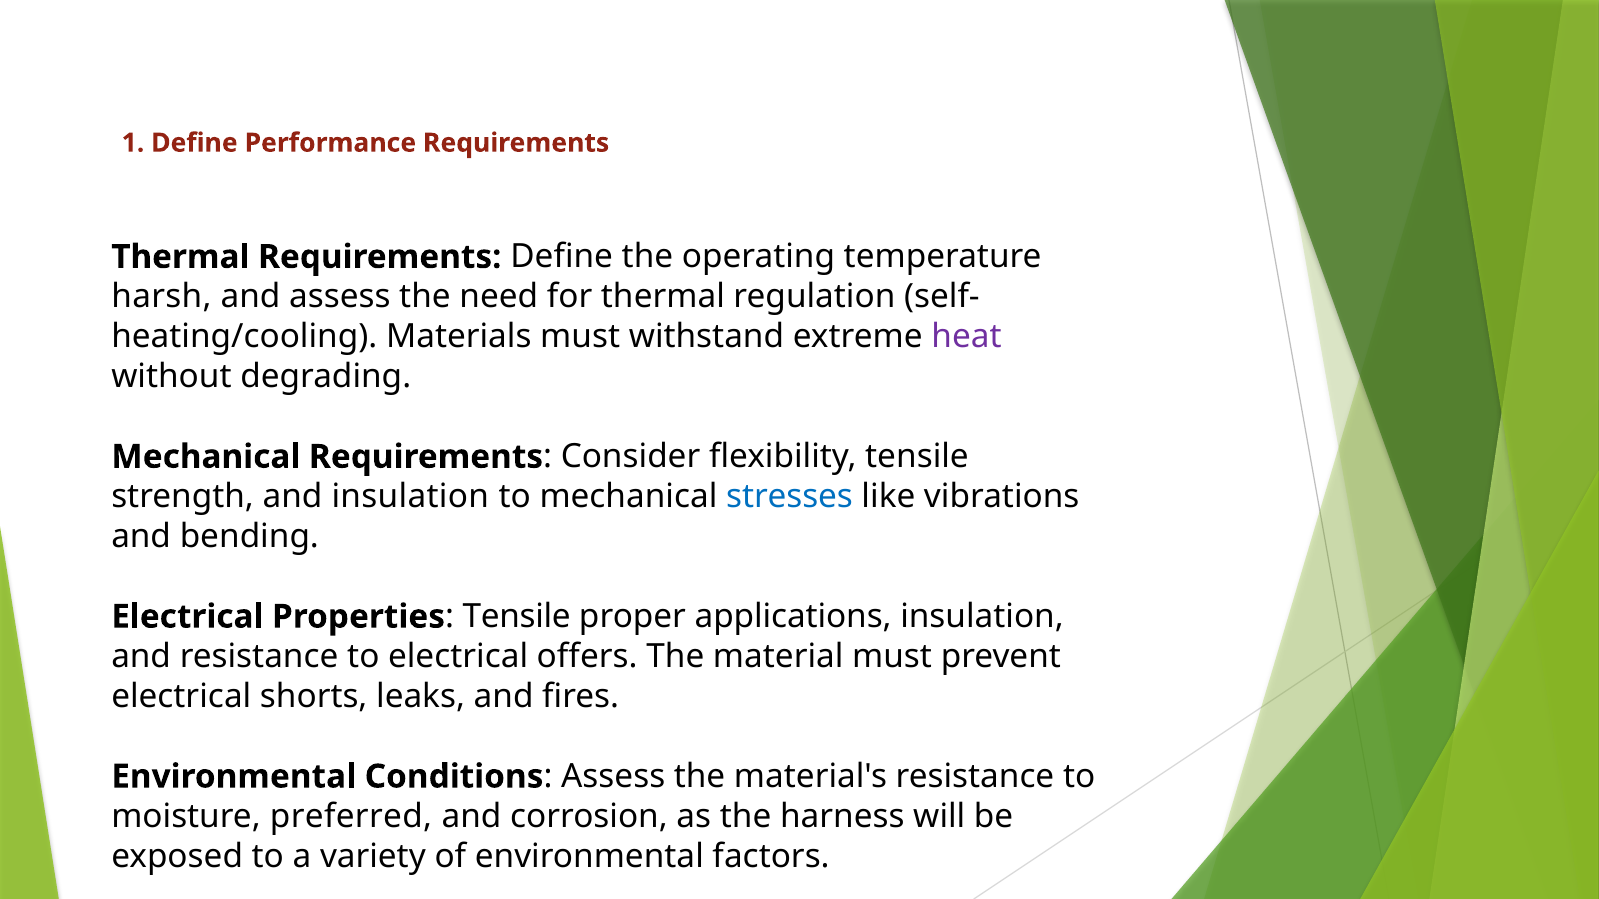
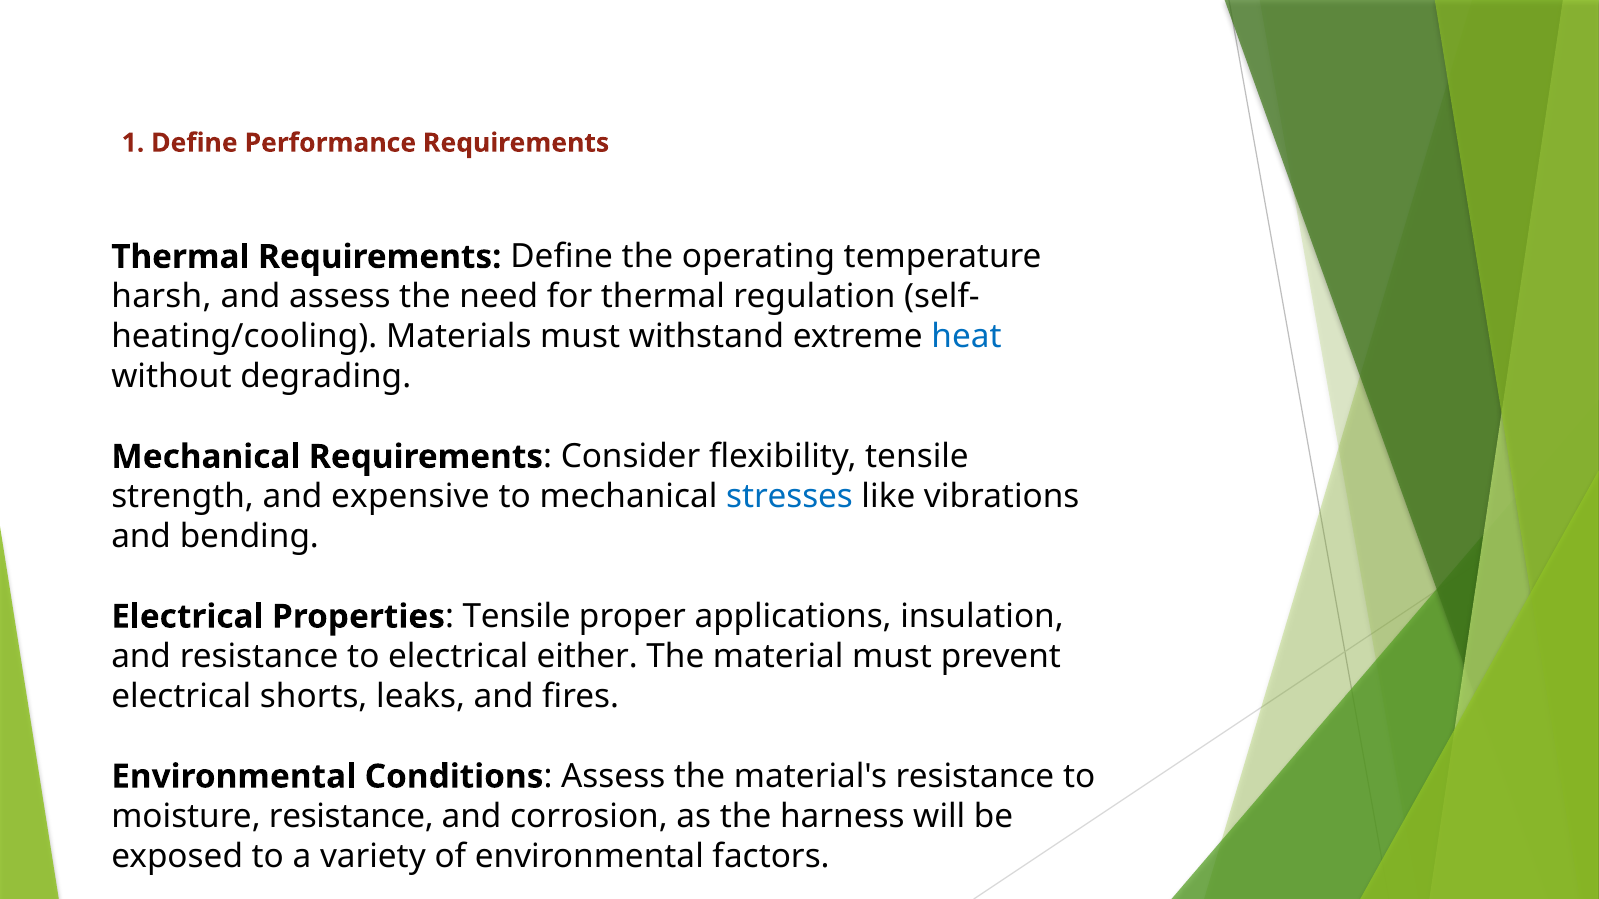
heat colour: purple -> blue
and insulation: insulation -> expensive
offers: offers -> either
moisture preferred: preferred -> resistance
